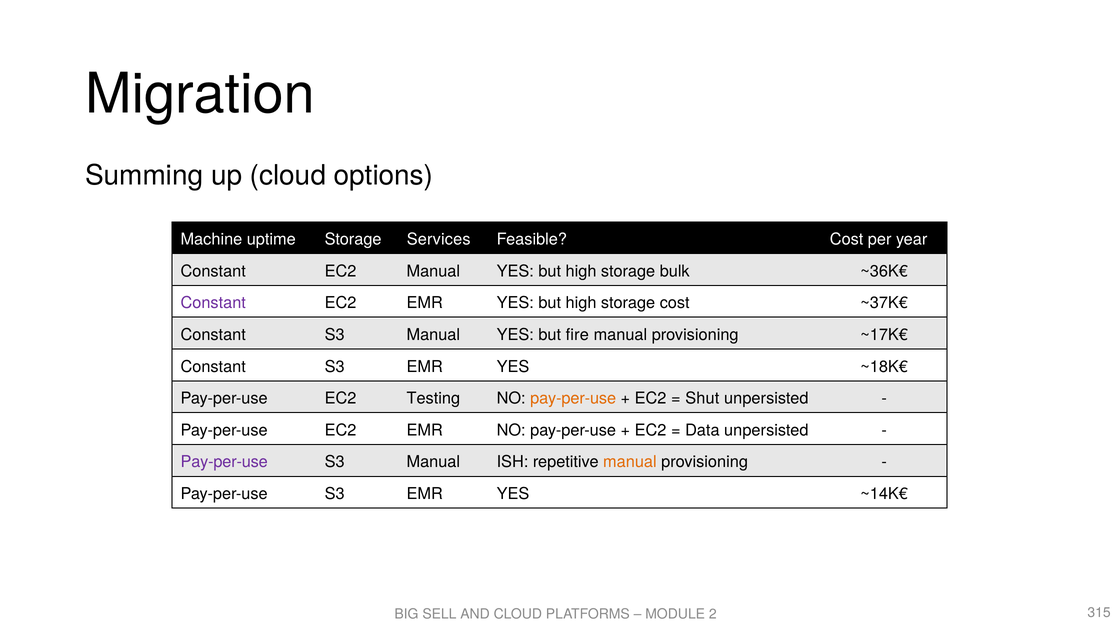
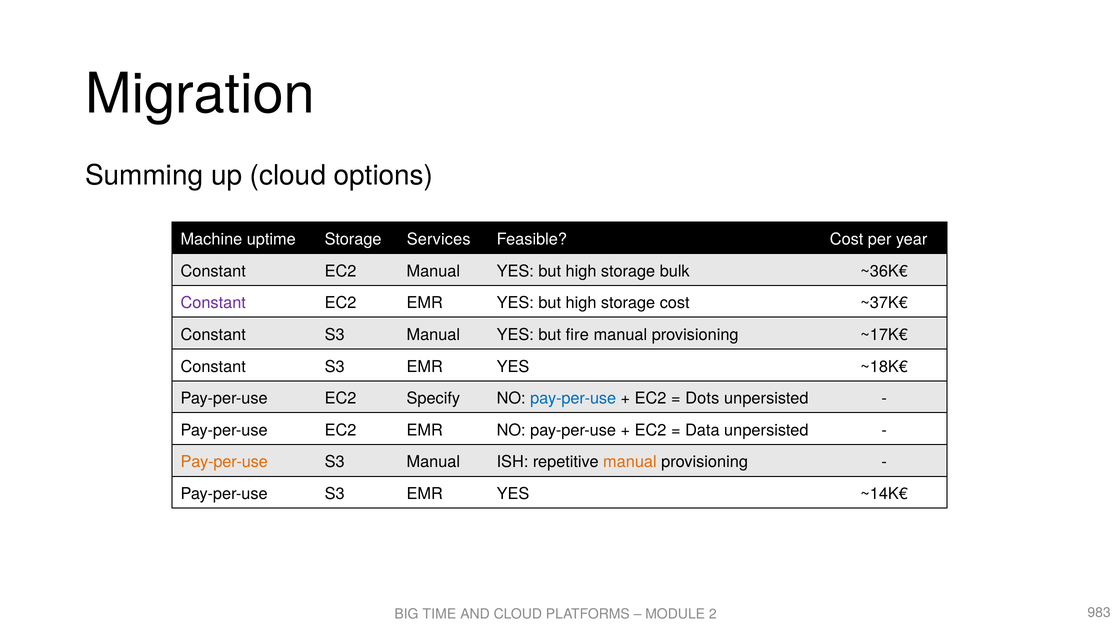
Testing: Testing -> Specify
pay-per-use at (573, 398) colour: orange -> blue
Shut: Shut -> Dots
Pay-per-use at (224, 462) colour: purple -> orange
SELL: SELL -> TIME
315: 315 -> 983
